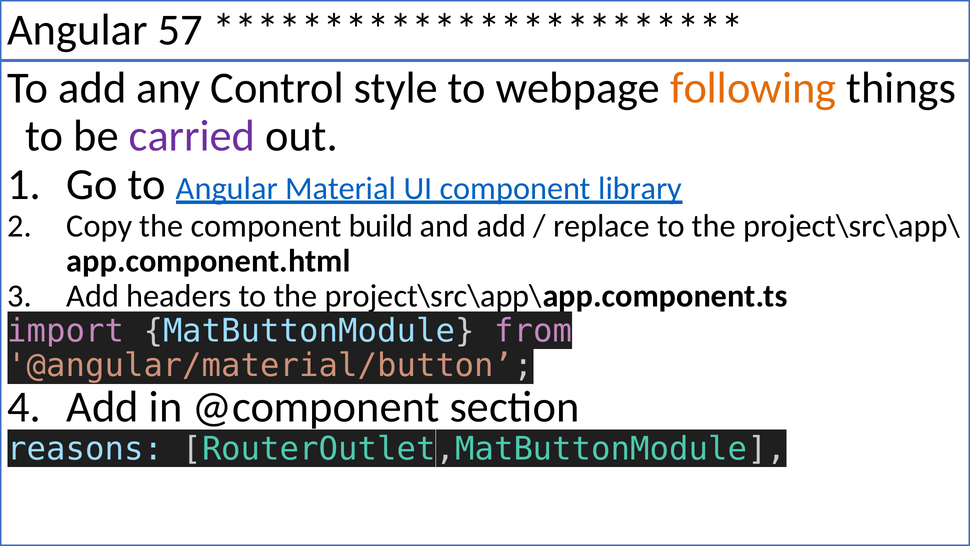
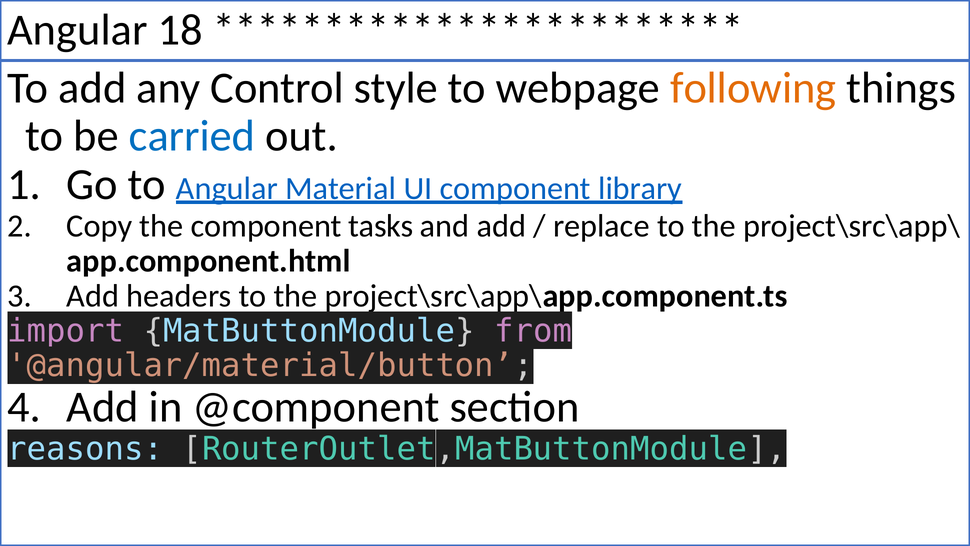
57: 57 -> 18
carried colour: purple -> blue
build: build -> tasks
